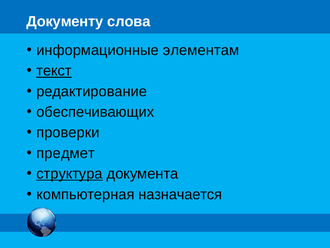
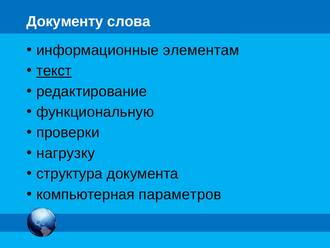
обеспечивающих: обеспечивающих -> функциональную
предмет: предмет -> нагрузку
структура underline: present -> none
назначается: назначается -> параметров
